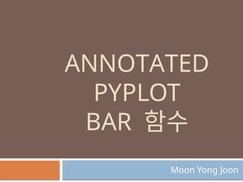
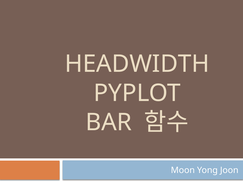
ANNOTATED: ANNOTATED -> HEADWIDTH
